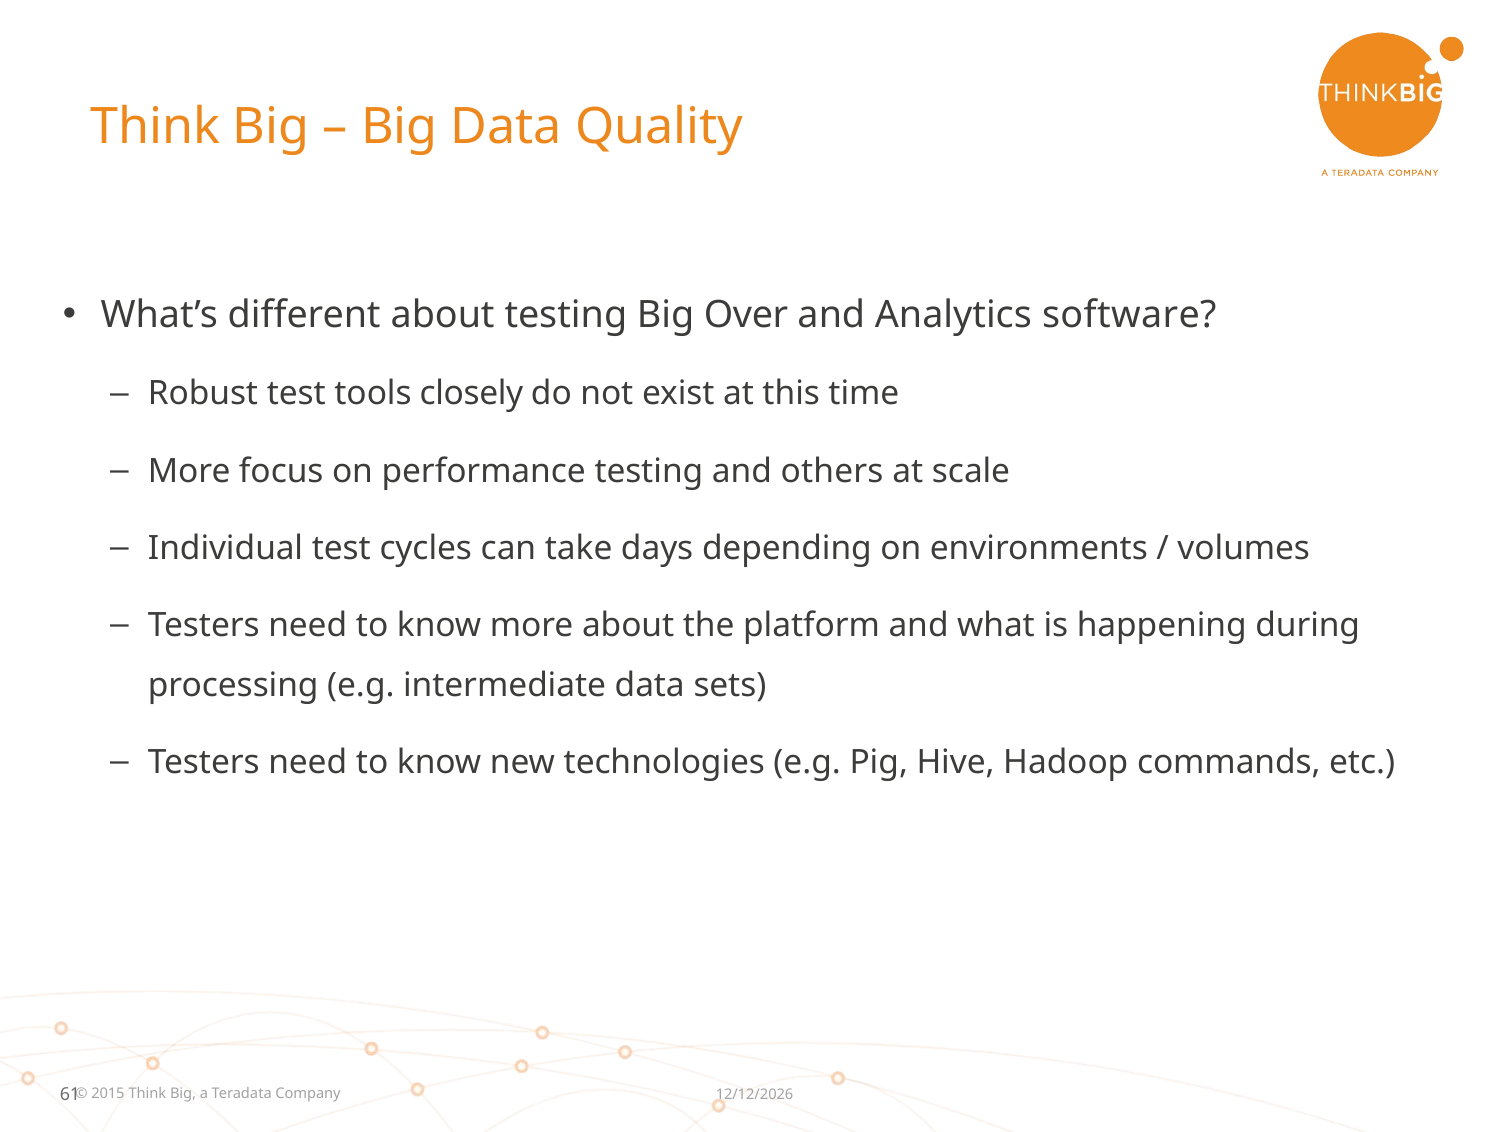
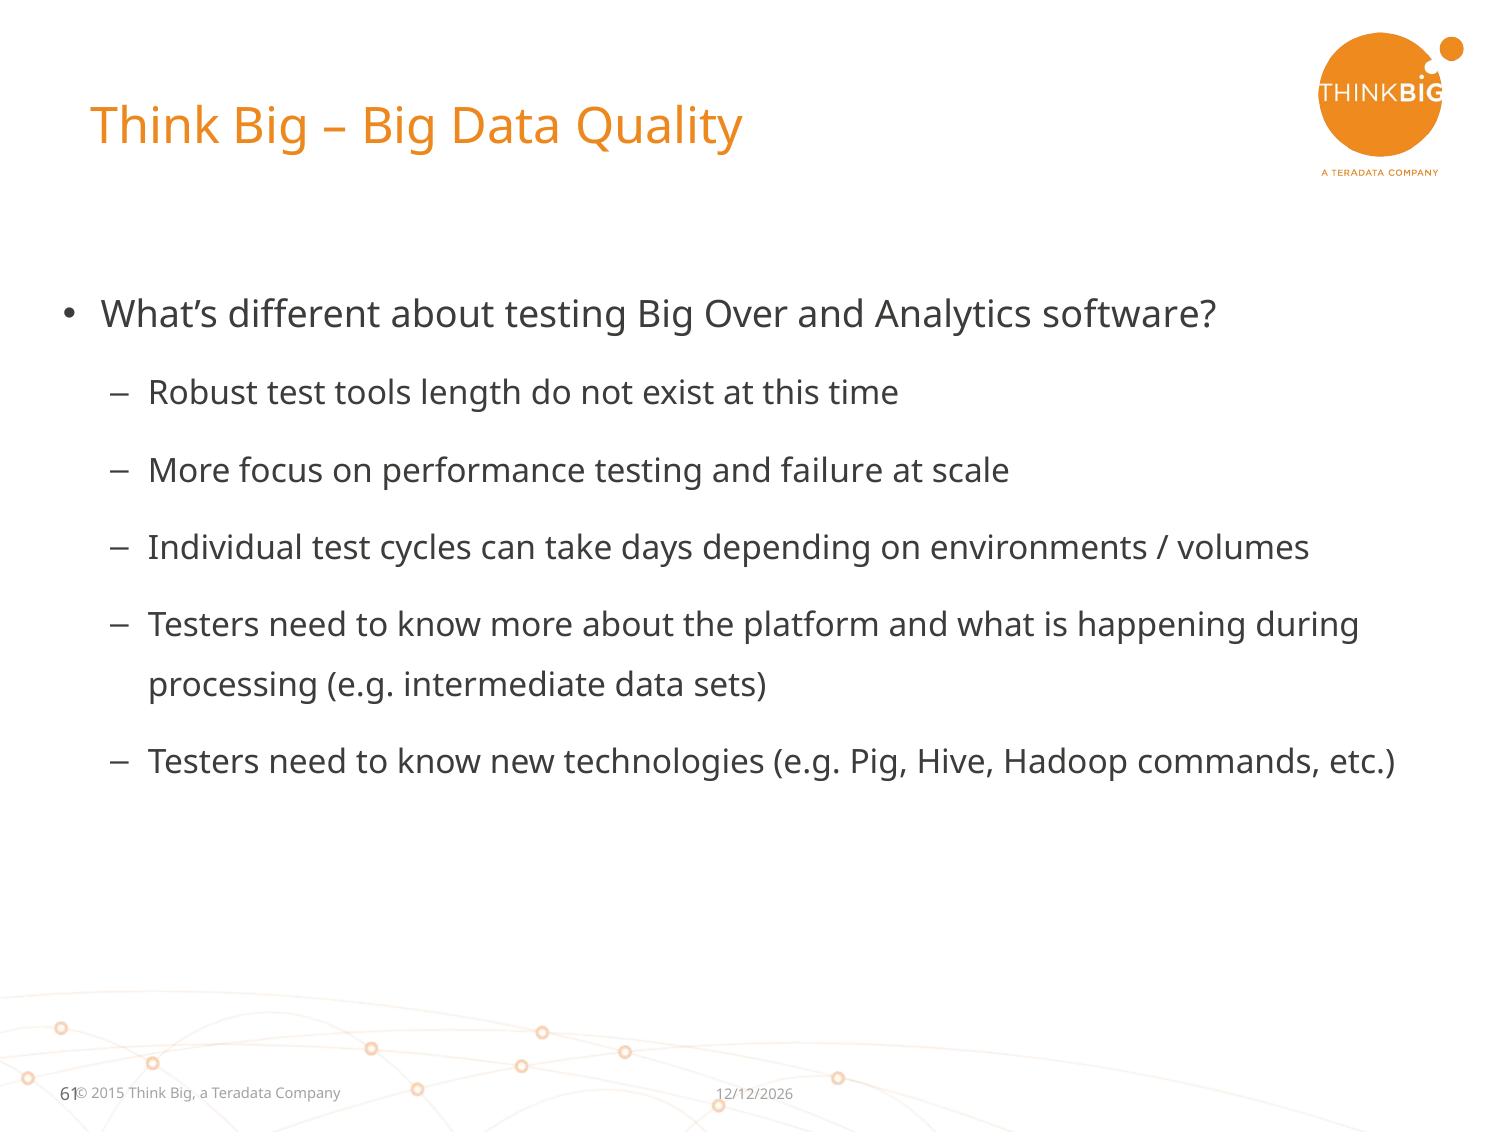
closely: closely -> length
others: others -> failure
